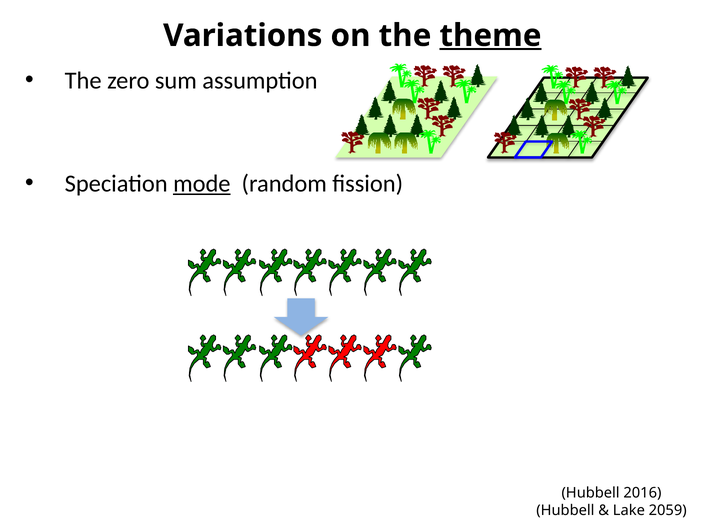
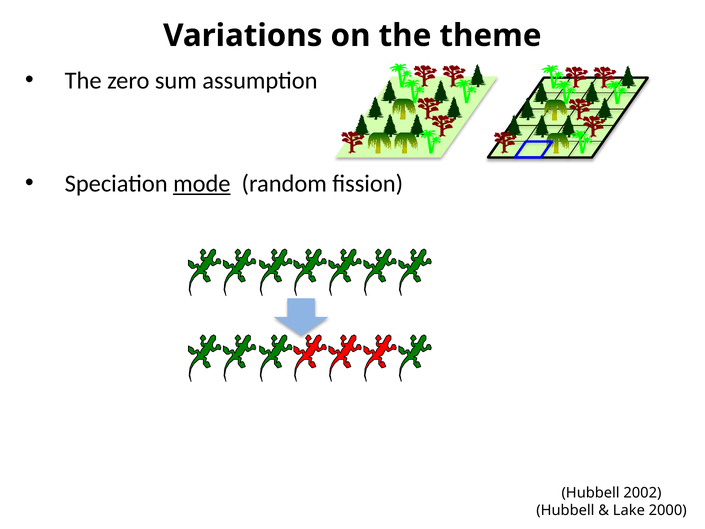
theme underline: present -> none
2016: 2016 -> 2002
2059: 2059 -> 2000
